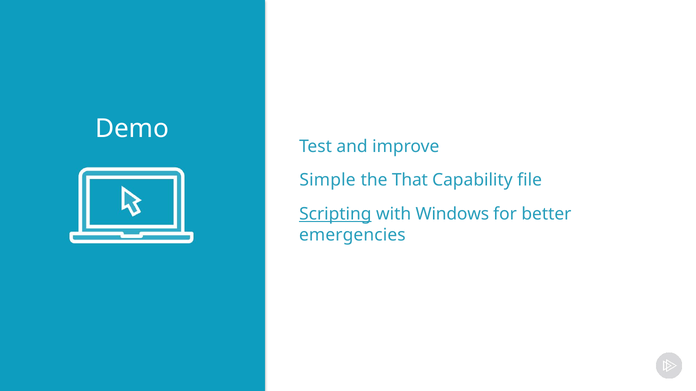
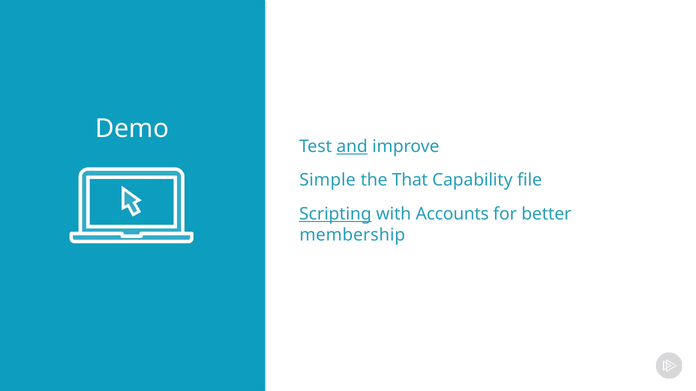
and underline: none -> present
Windows: Windows -> Accounts
emergencies: emergencies -> membership
